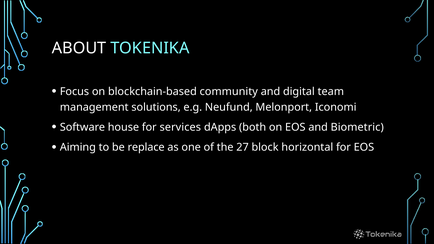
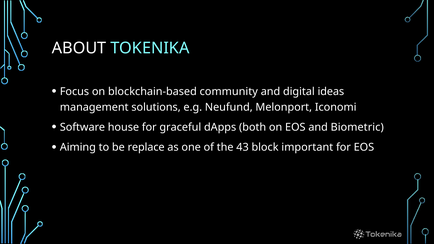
team: team -> ideas
services: services -> graceful
27: 27 -> 43
horizontal: horizontal -> important
